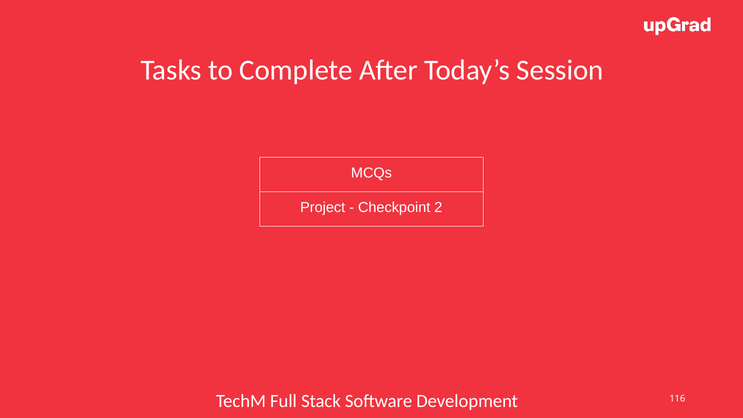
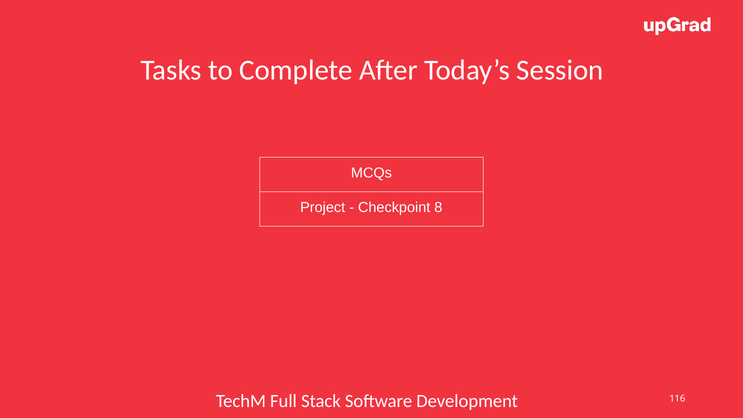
2: 2 -> 8
